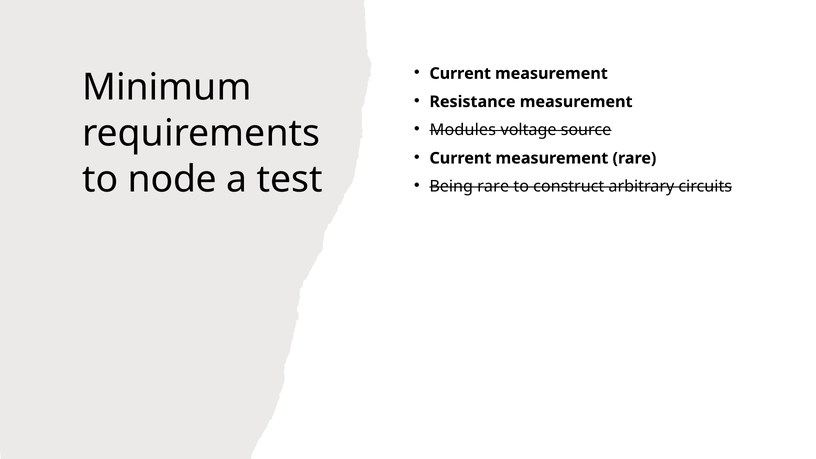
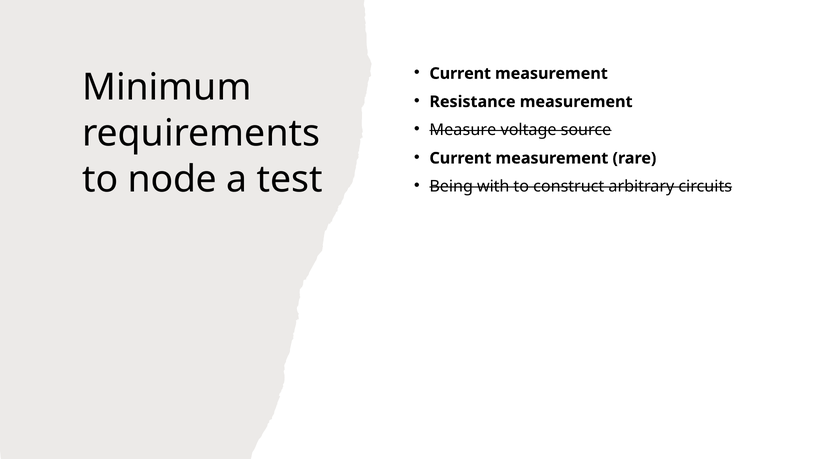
Modules: Modules -> Measure
Being rare: rare -> with
